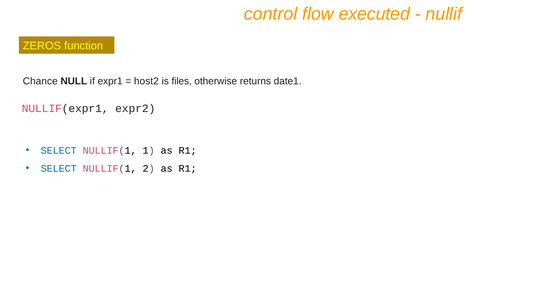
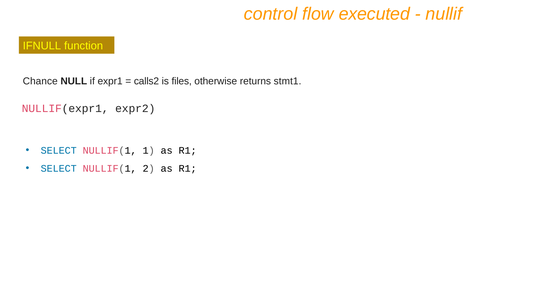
ZEROS: ZEROS -> IFNULL
host2: host2 -> calls2
date1: date1 -> stmt1
